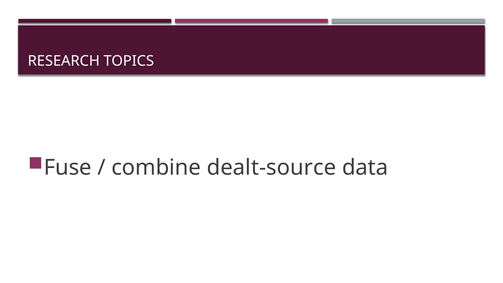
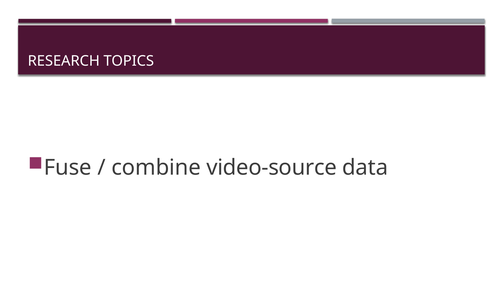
dealt-source: dealt-source -> video-source
